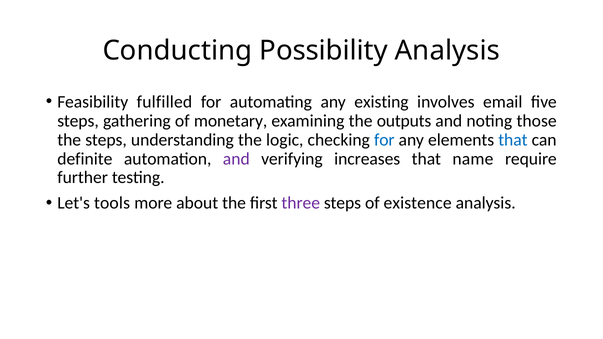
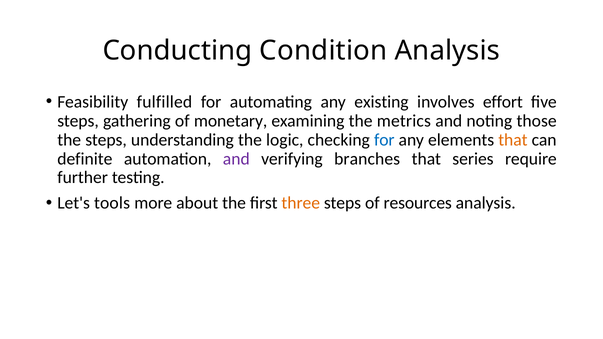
Possibility: Possibility -> Condition
email: email -> effort
outputs: outputs -> metrics
that at (513, 140) colour: blue -> orange
increases: increases -> branches
name: name -> series
three colour: purple -> orange
existence: existence -> resources
